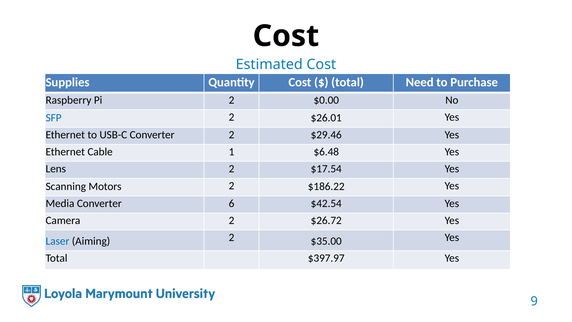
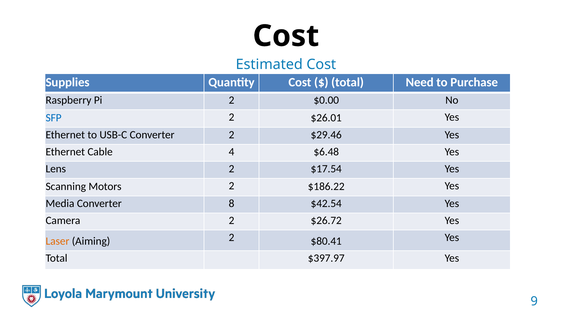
1: 1 -> 4
6: 6 -> 8
Laser colour: blue -> orange
$35.00: $35.00 -> $80.41
